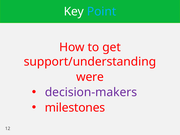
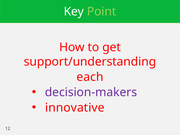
Point colour: light blue -> light green
were: were -> each
milestones: milestones -> innovative
